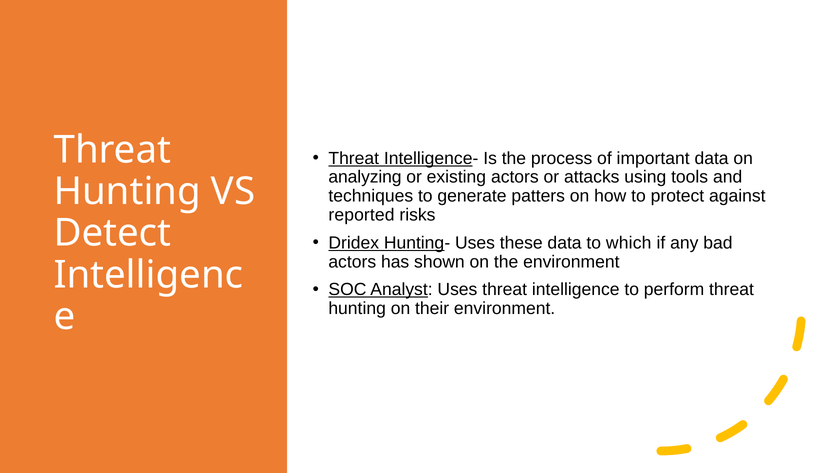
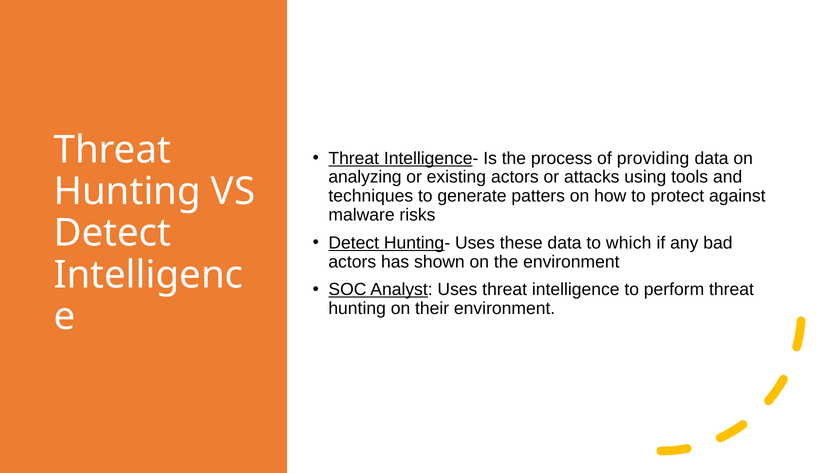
important: important -> providing
reported: reported -> malware
Dridex at (354, 243): Dridex -> Detect
